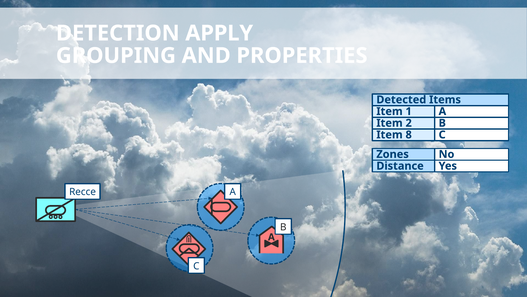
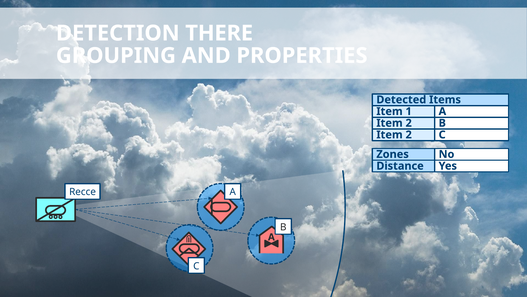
APPLY: APPLY -> THERE
8 at (409, 135): 8 -> 2
